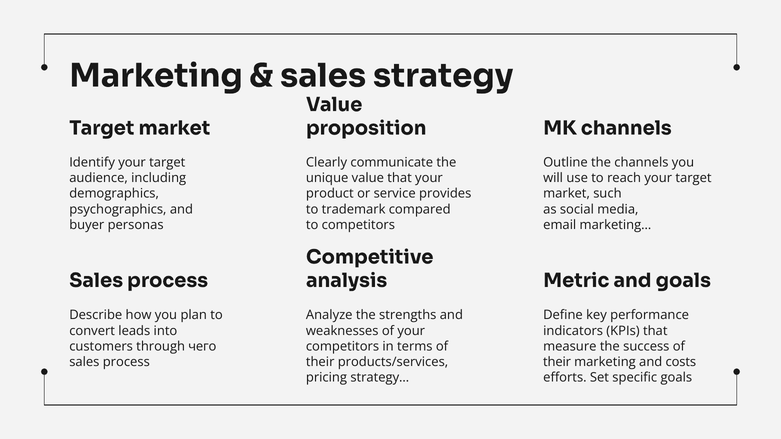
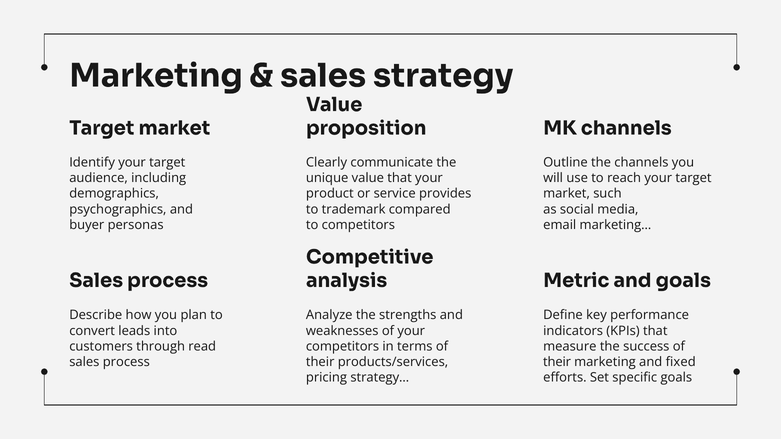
чего: чего -> read
costs: costs -> fixed
